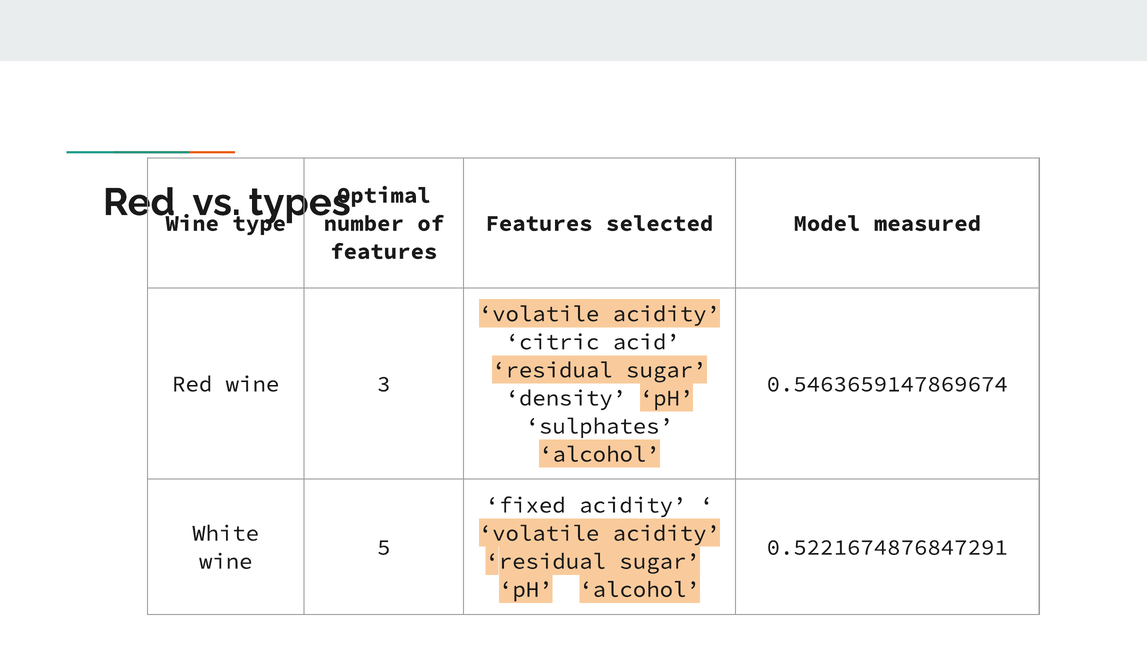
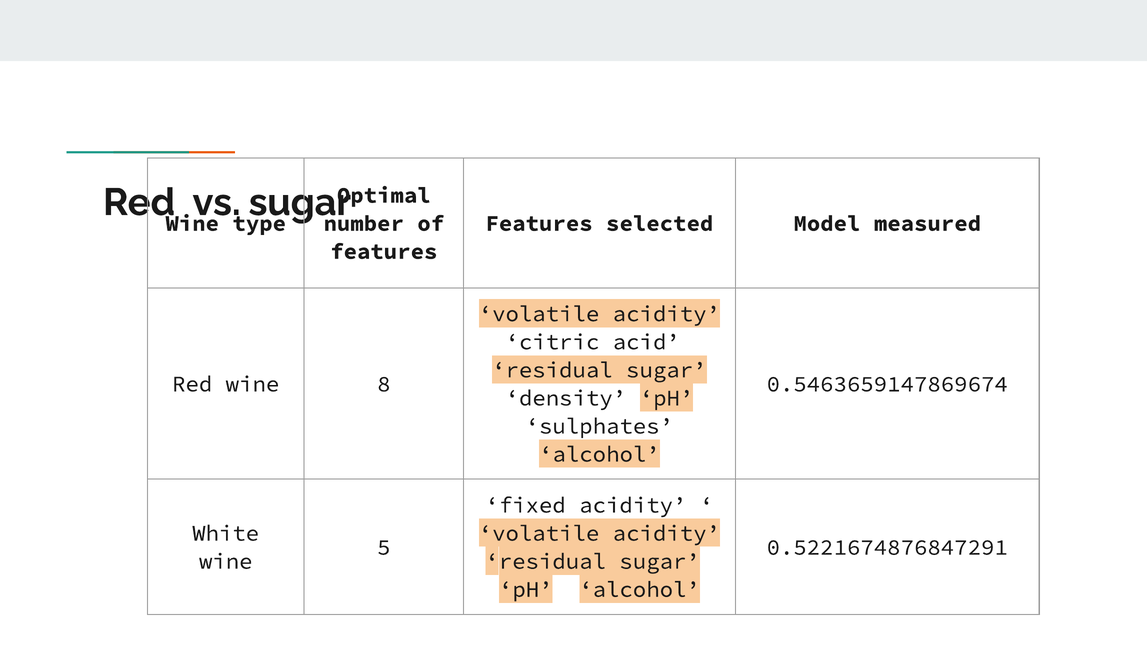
vs types: types -> sugar
3: 3 -> 8
